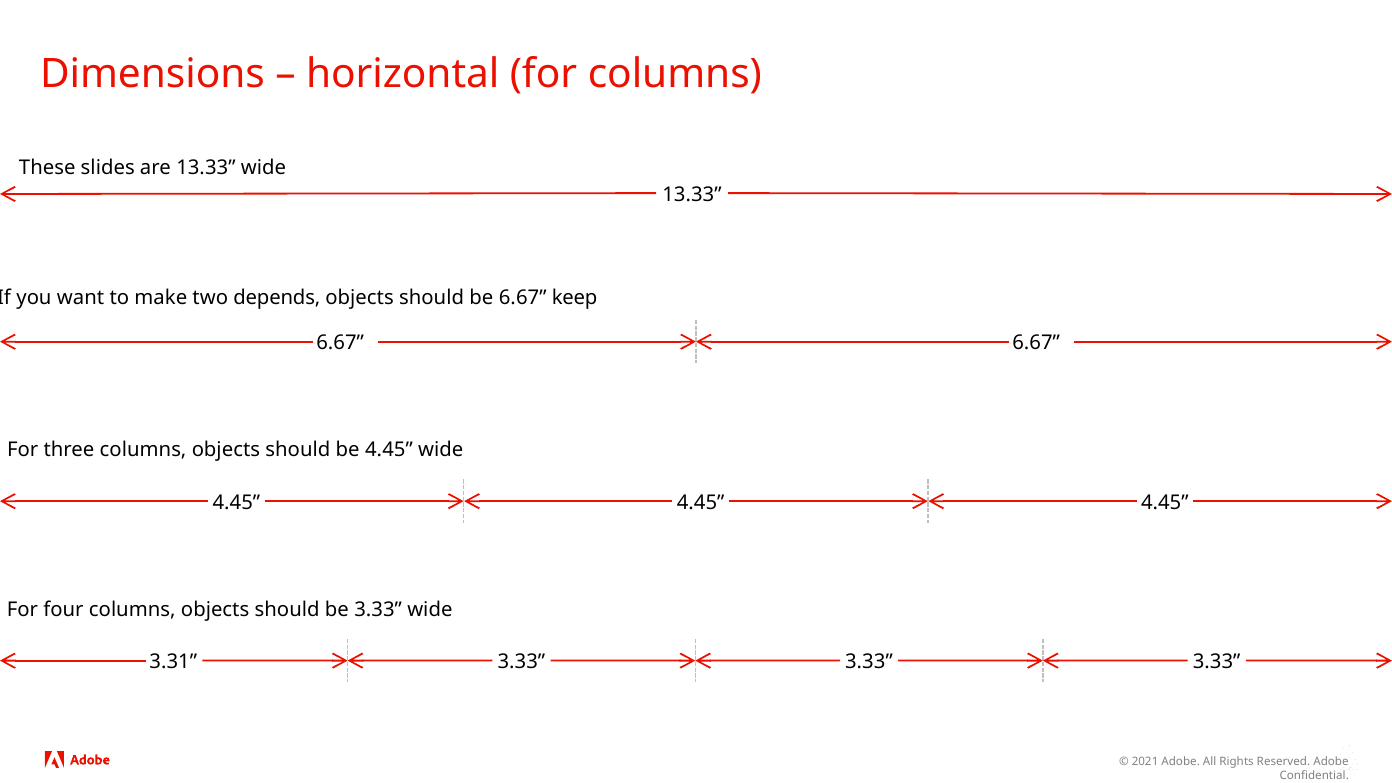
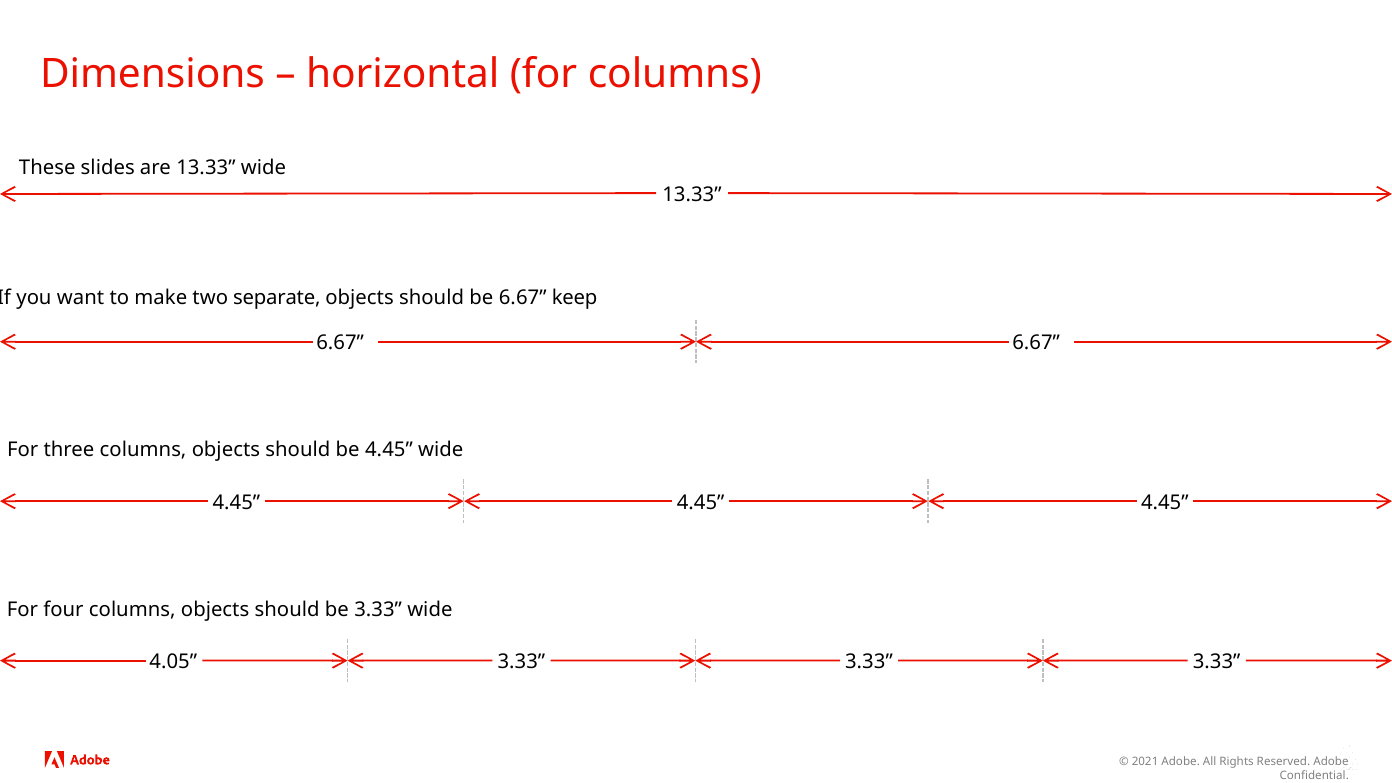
depends: depends -> separate
3.31: 3.31 -> 4.05
